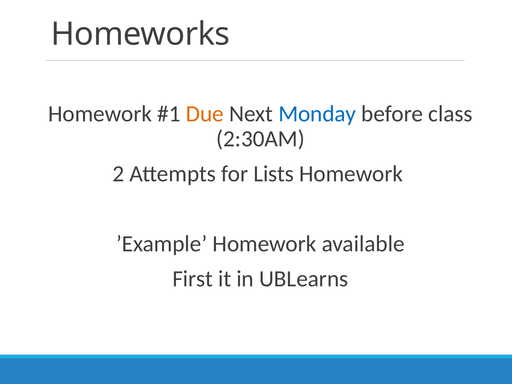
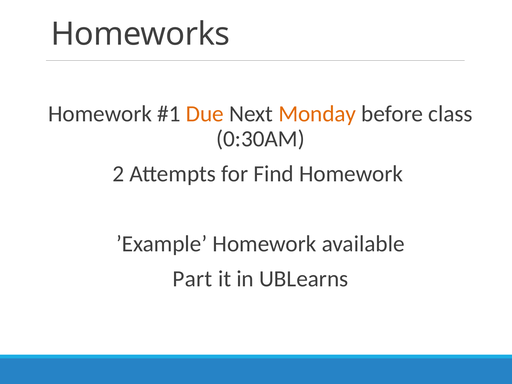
Monday colour: blue -> orange
2:30AM: 2:30AM -> 0:30AM
Lists: Lists -> Find
First: First -> Part
